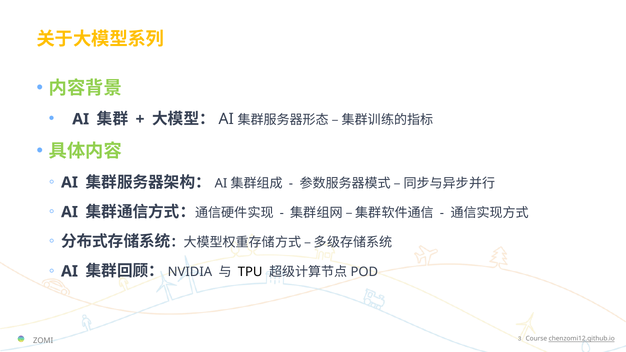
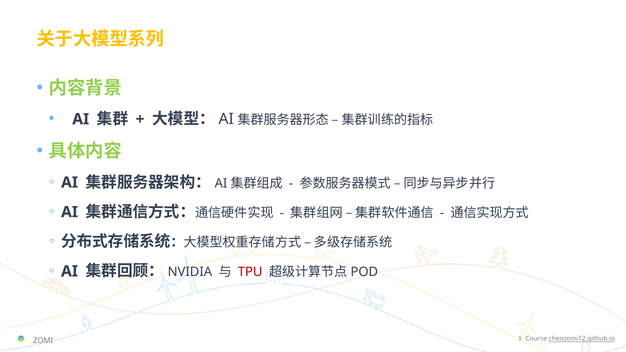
TPU colour: black -> red
